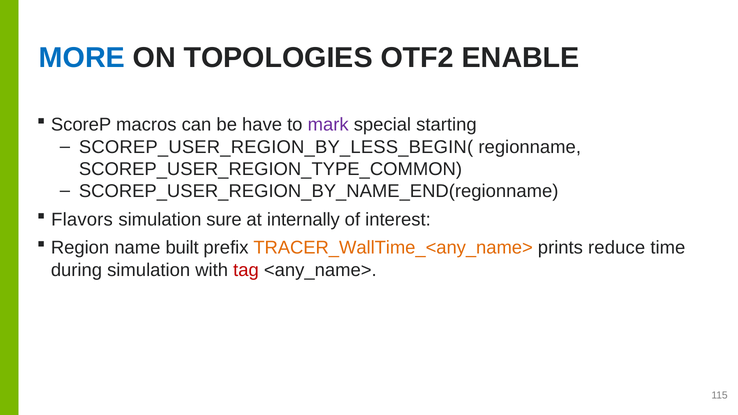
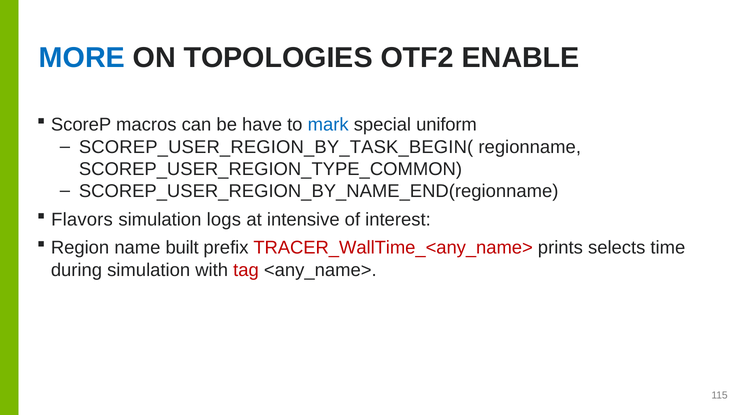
mark colour: purple -> blue
starting: starting -> uniform
SCOREP_USER_REGION_BY_LESS_BEGIN(: SCOREP_USER_REGION_BY_LESS_BEGIN( -> SCOREP_USER_REGION_BY_TASK_BEGIN(
sure: sure -> logs
internally: internally -> intensive
TRACER_WallTime_<any_name> colour: orange -> red
reduce: reduce -> selects
